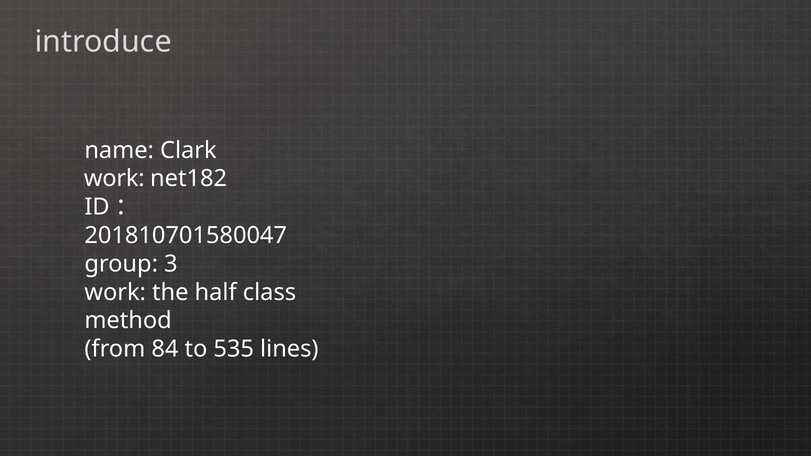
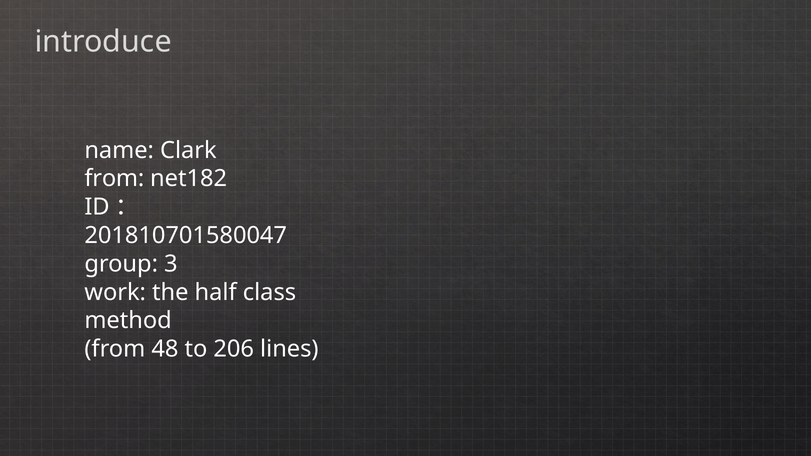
work at (114, 179): work -> from
84: 84 -> 48
535: 535 -> 206
